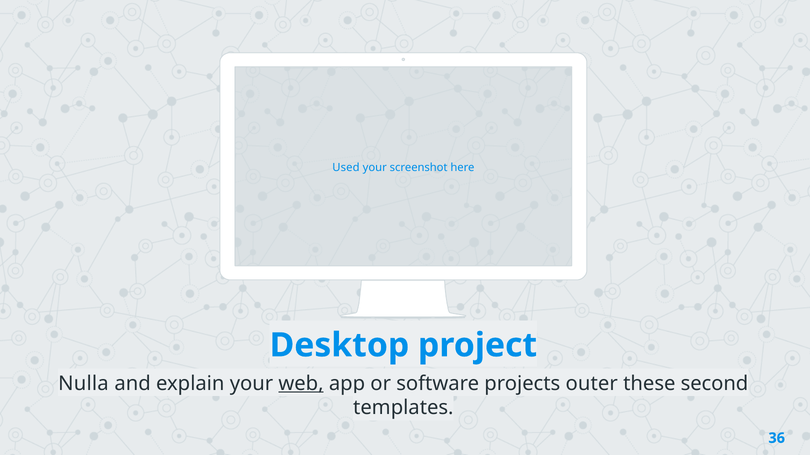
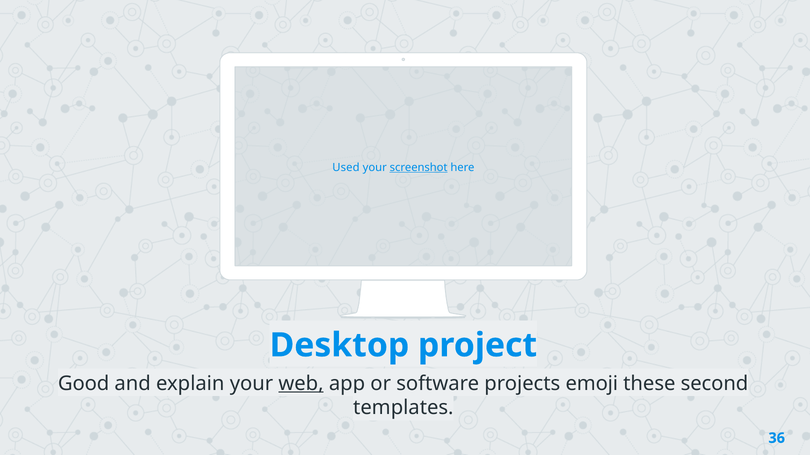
screenshot underline: none -> present
Nulla: Nulla -> Good
outer: outer -> emoji
